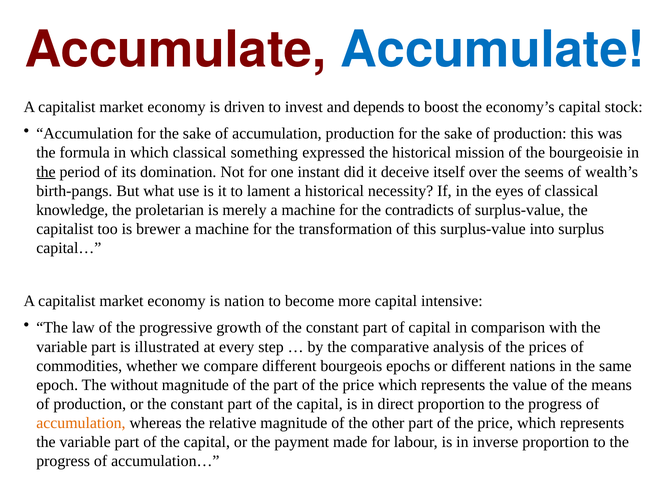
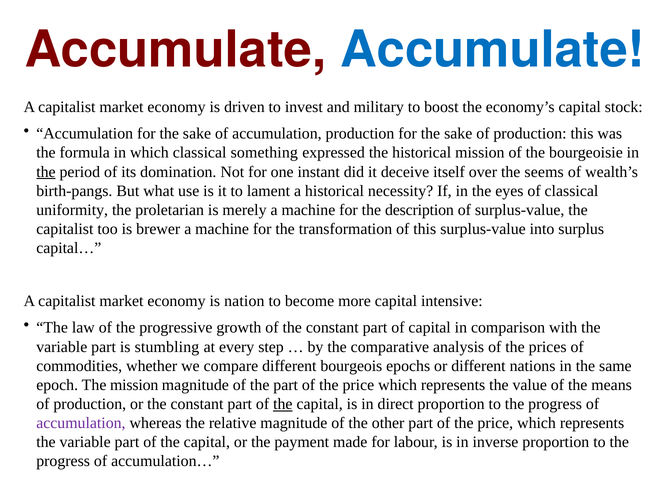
depends: depends -> military
knowledge: knowledge -> uniformity
contradicts: contradicts -> description
illustrated: illustrated -> stumbling
The without: without -> mission
the at (283, 403) underline: none -> present
accumulation at (81, 422) colour: orange -> purple
